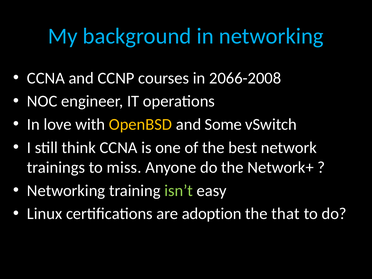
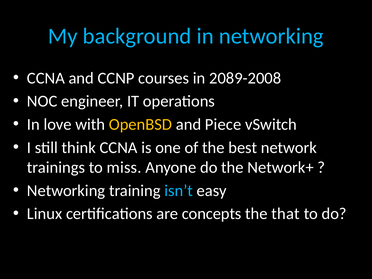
2066-2008: 2066-2008 -> 2089-2008
Some: Some -> Piece
isn’t colour: light green -> light blue
adoption: adoption -> concepts
